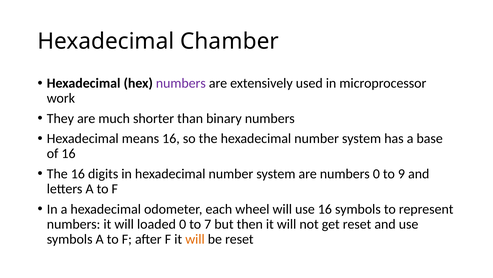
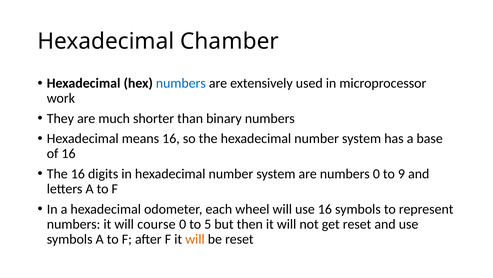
numbers at (181, 83) colour: purple -> blue
loaded: loaded -> course
7: 7 -> 5
